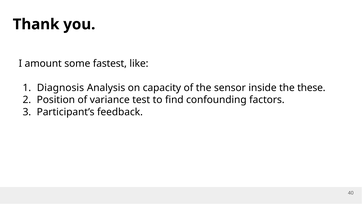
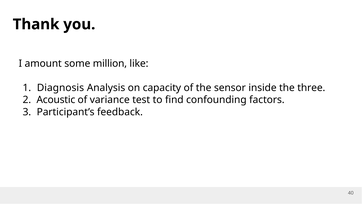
fastest: fastest -> million
these: these -> three
Position: Position -> Acoustic
